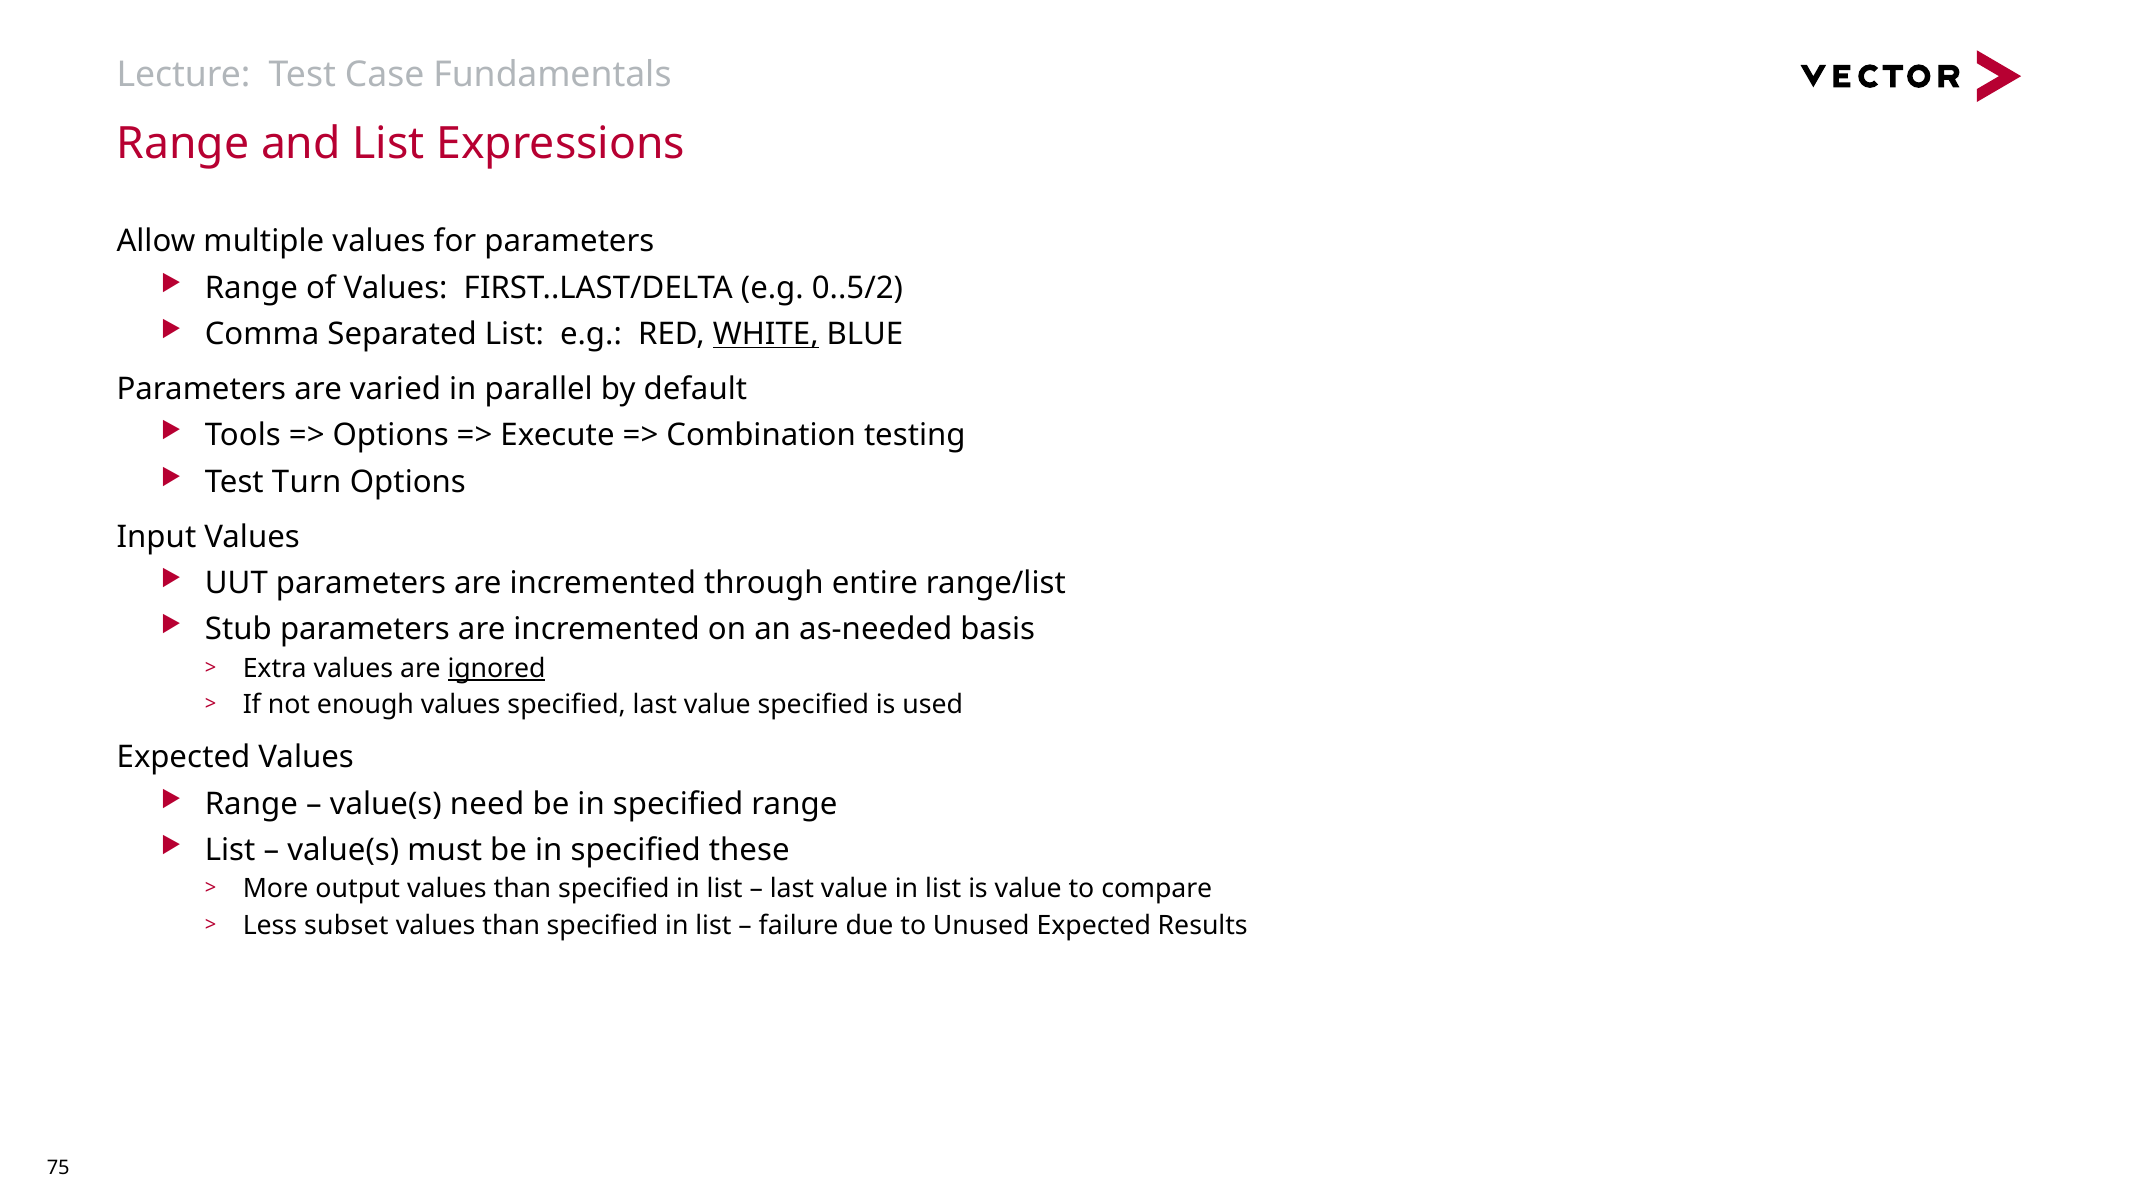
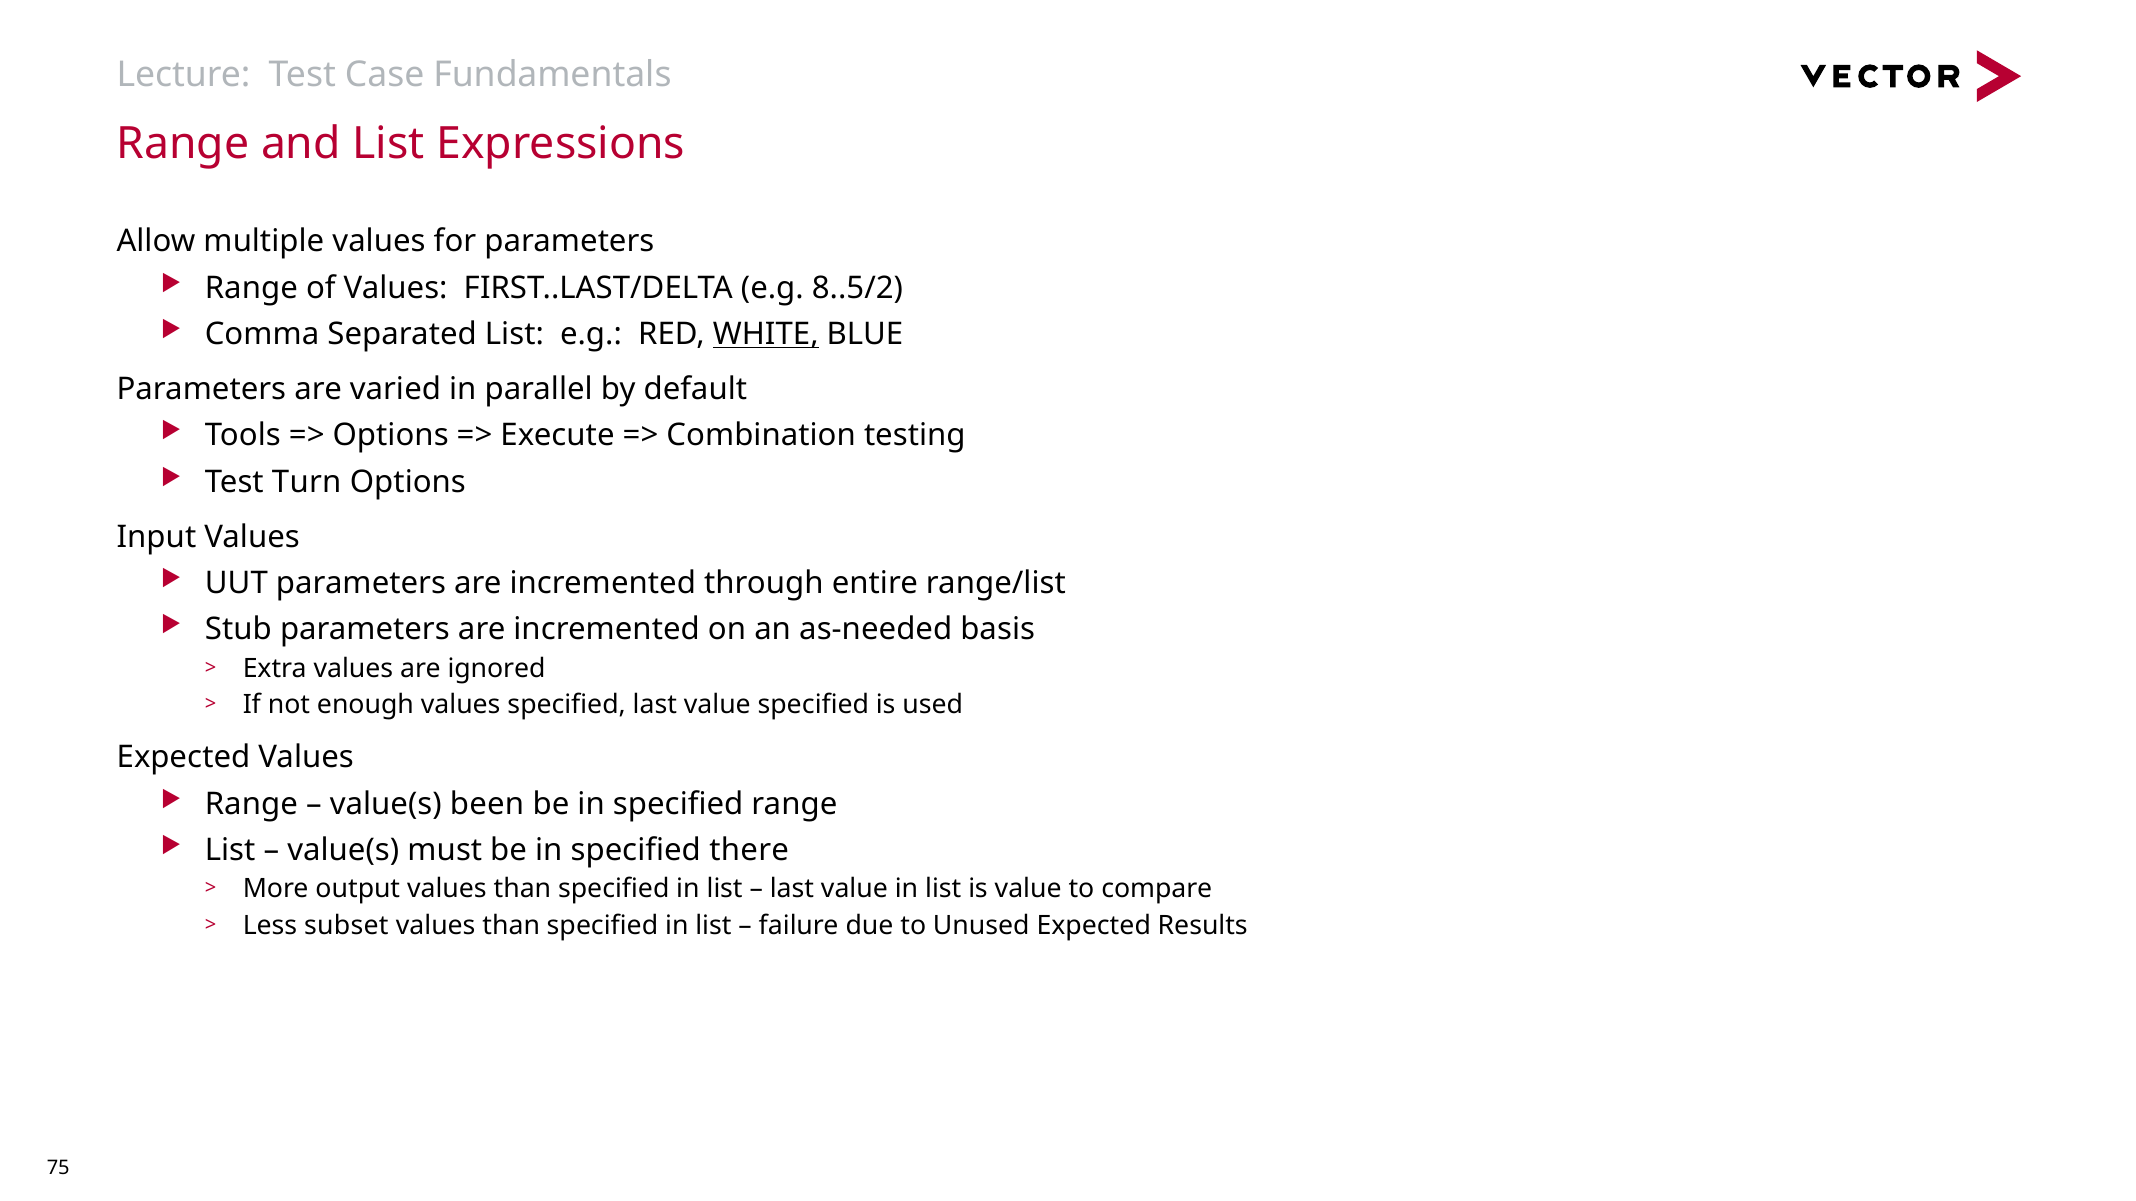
0..5/2: 0..5/2 -> 8..5/2
ignored underline: present -> none
need: need -> been
these: these -> there
